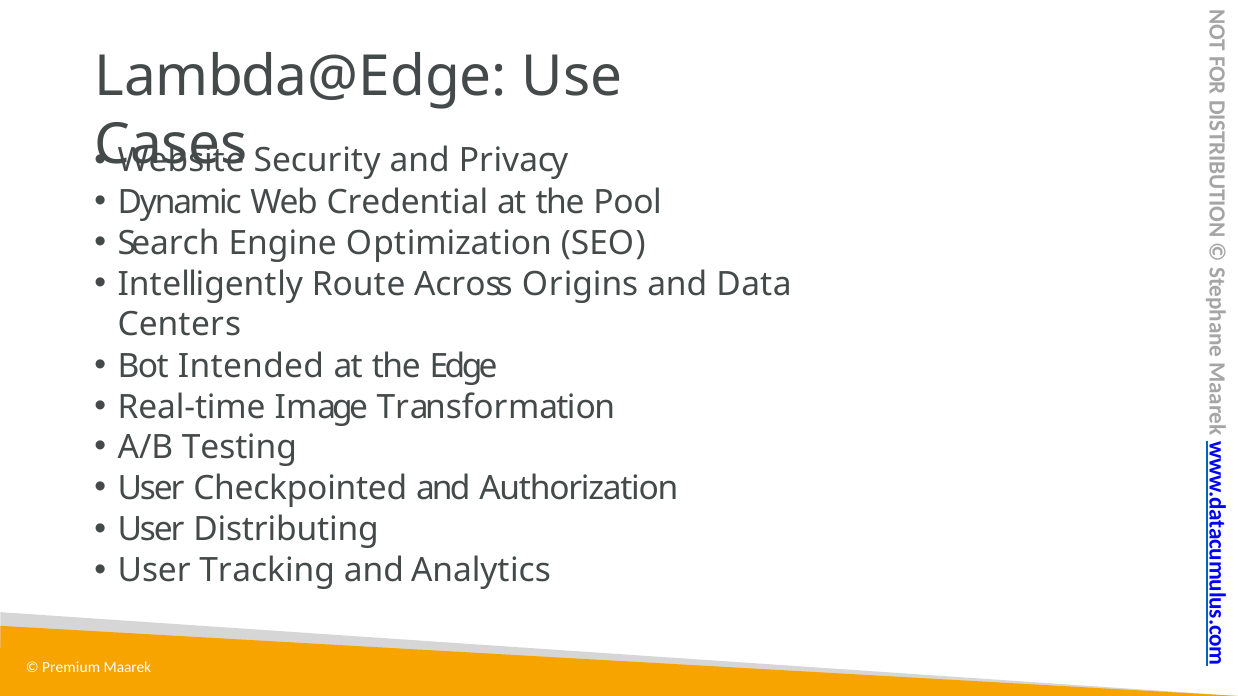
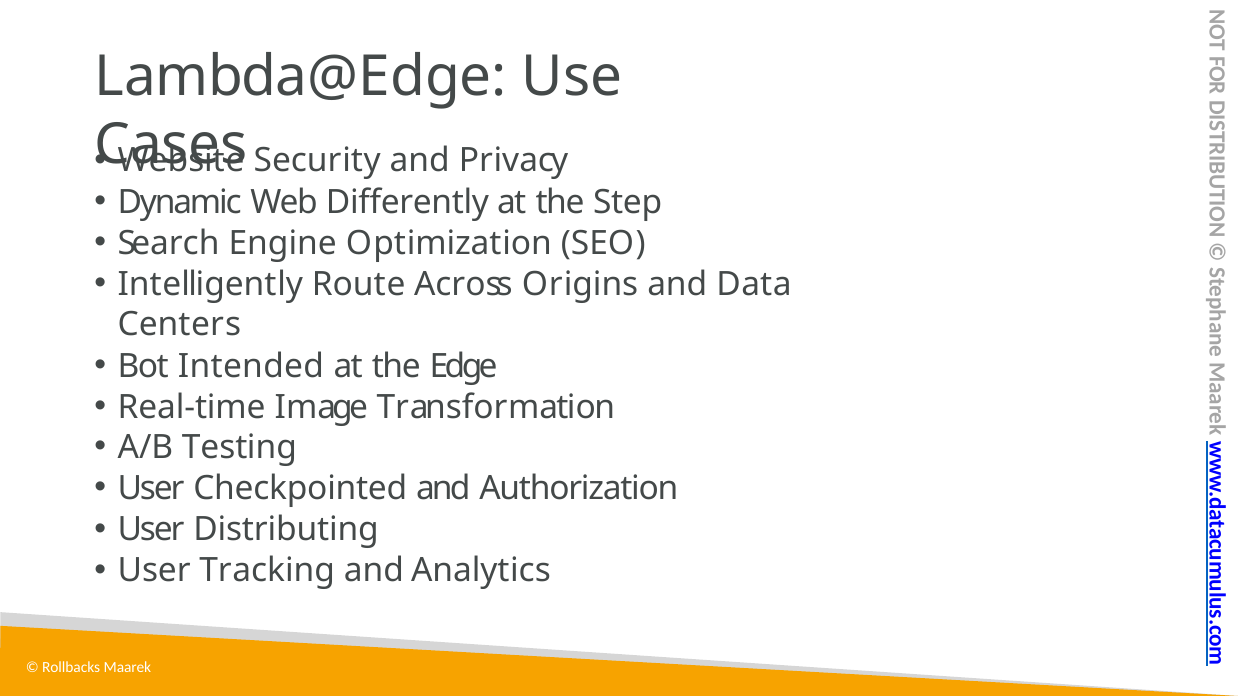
Credential: Credential -> Differently
Pool: Pool -> Step
Premium: Premium -> Rollbacks
